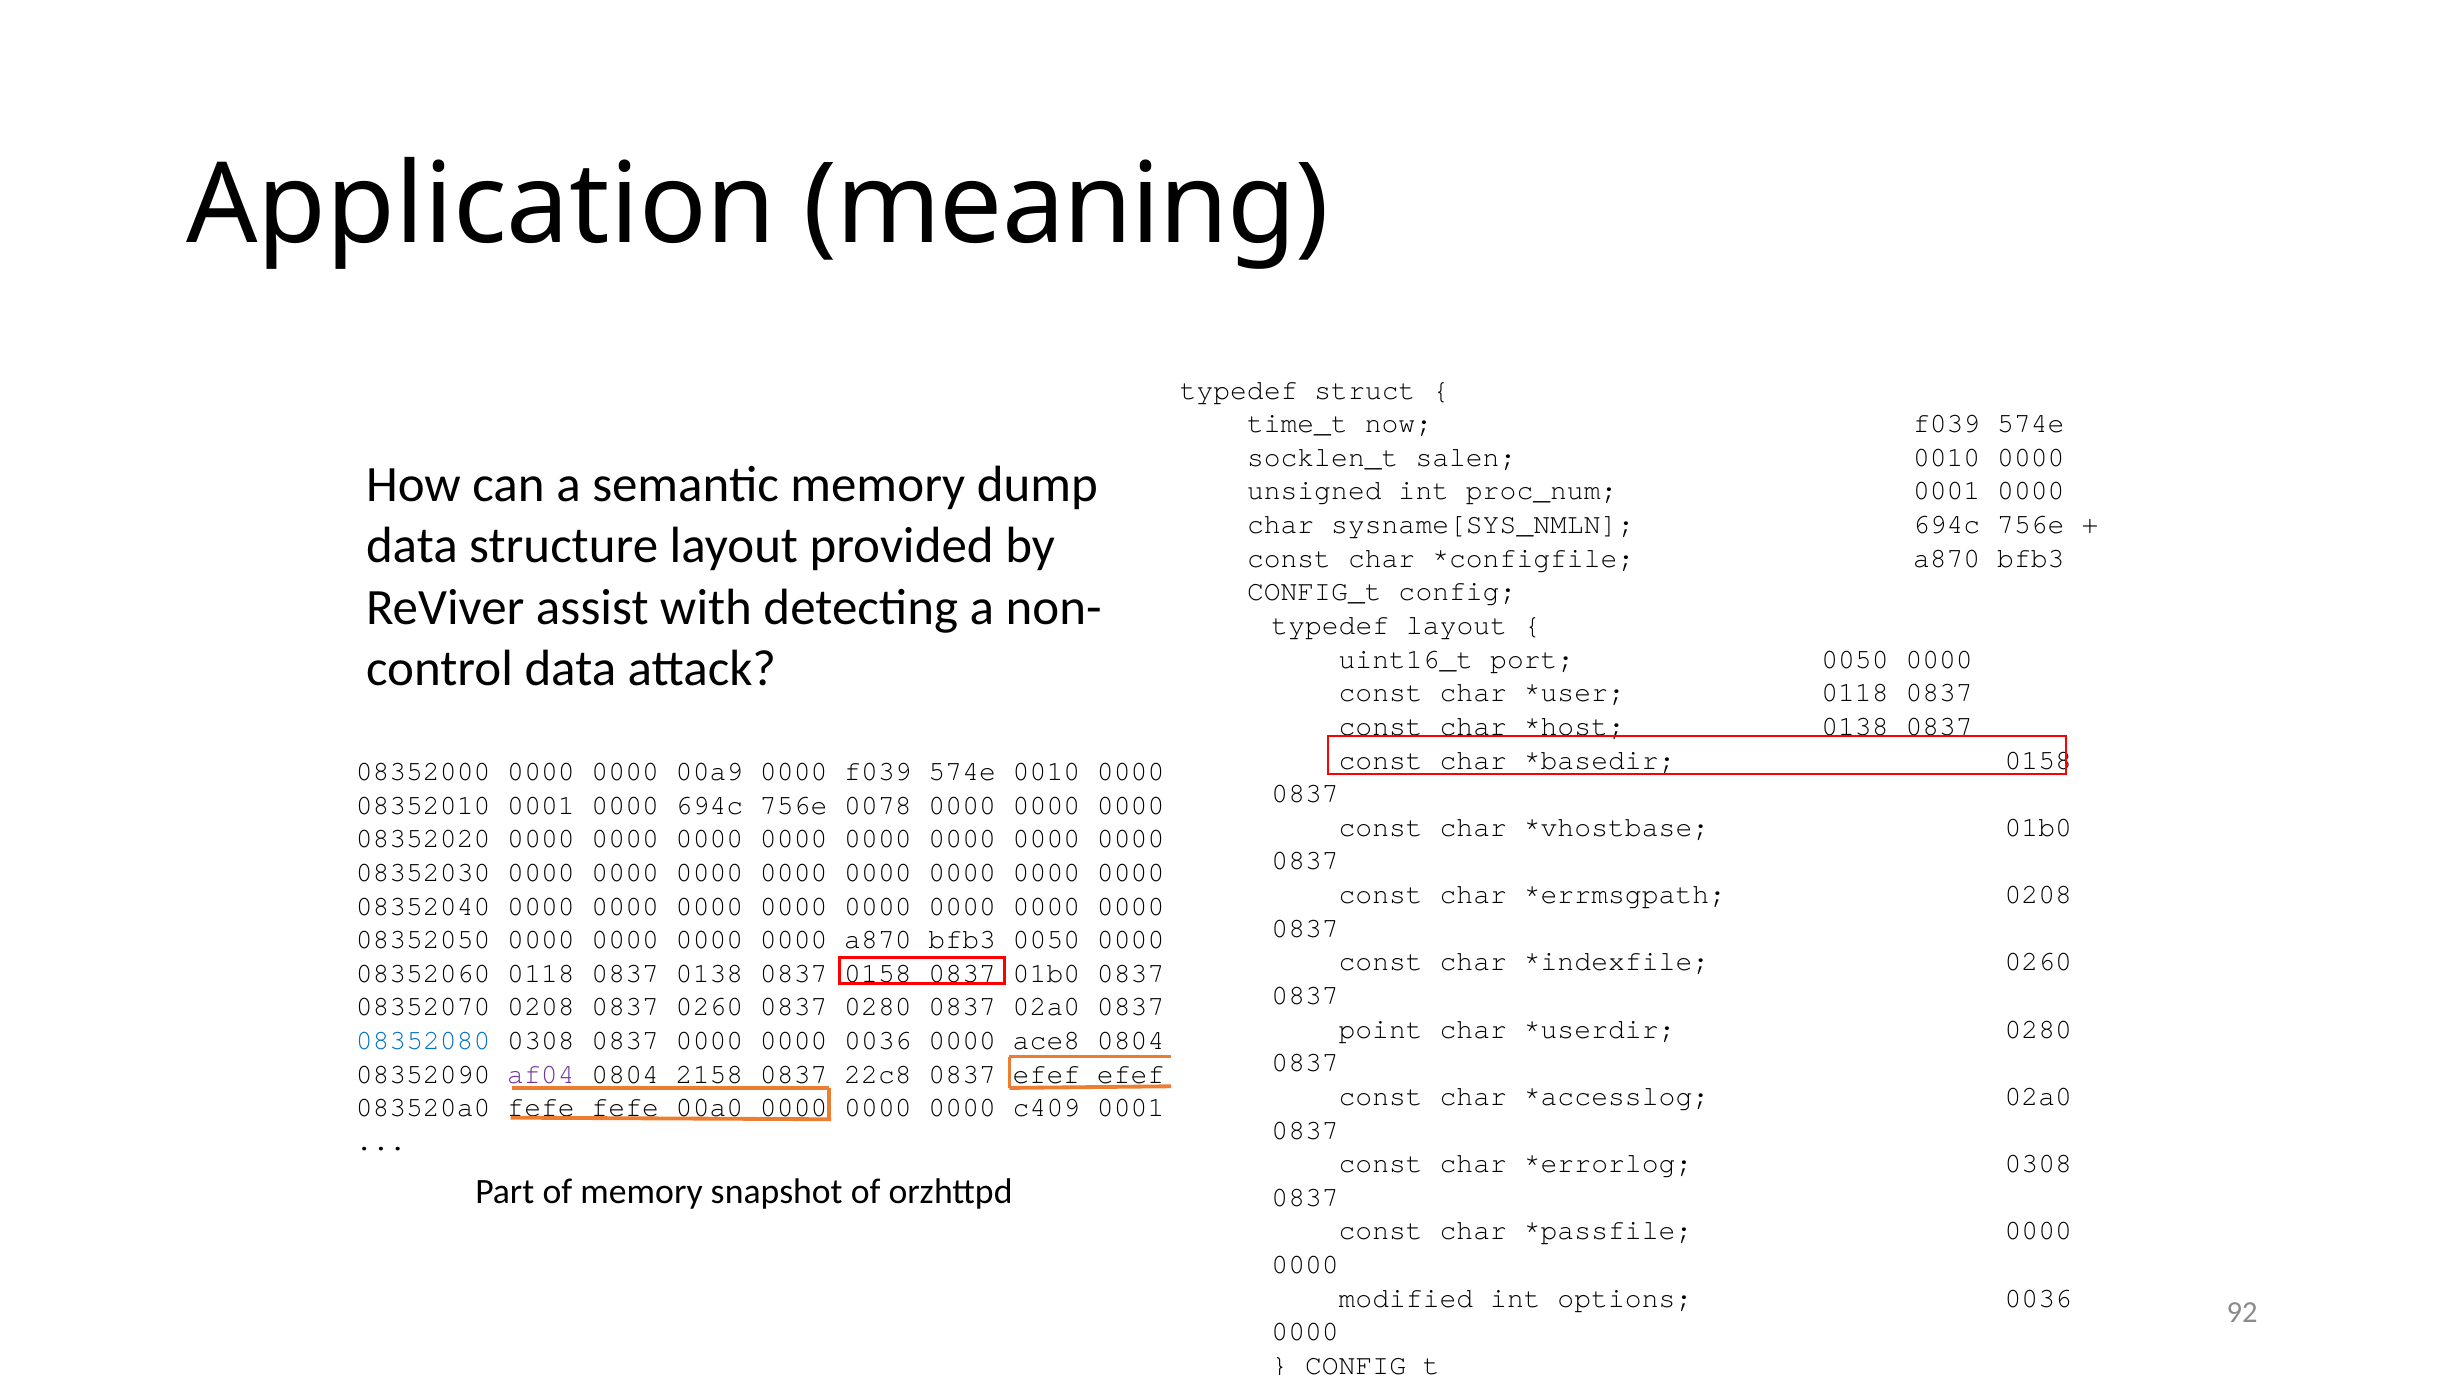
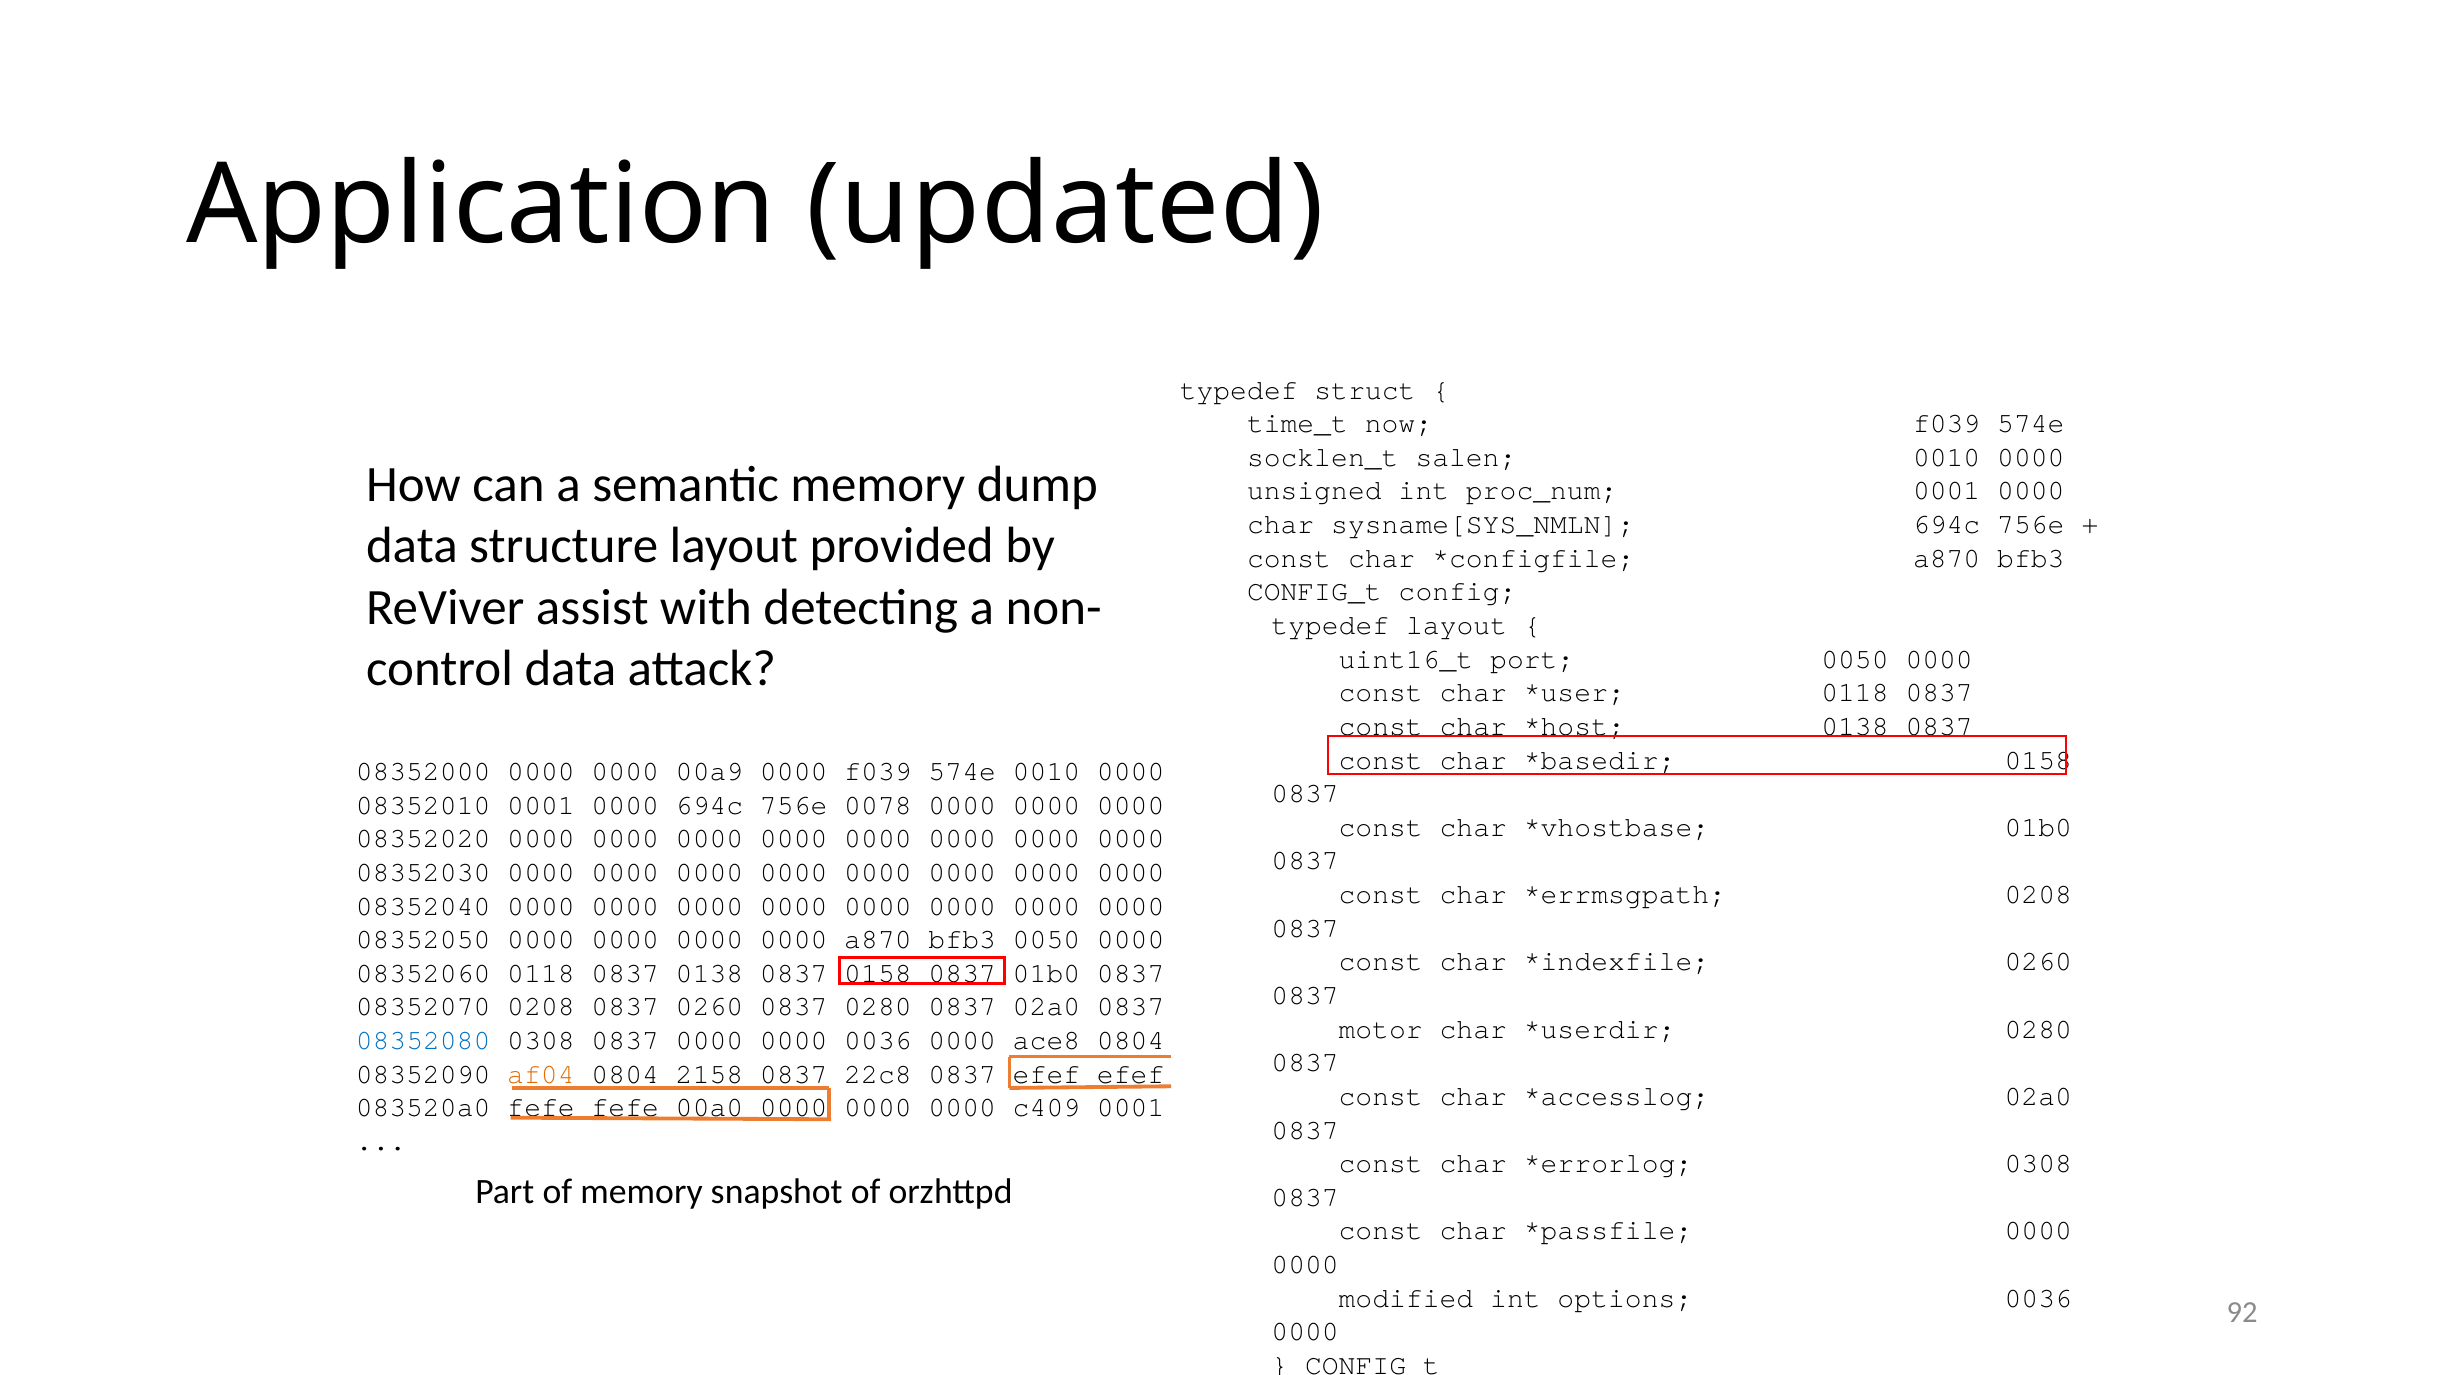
meaning: meaning -> updated
point: point -> motor
af04 at (541, 1074) colour: purple -> orange
